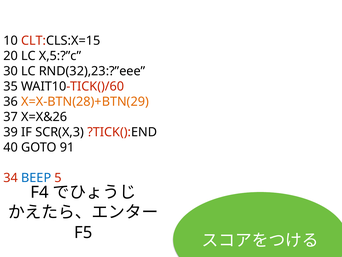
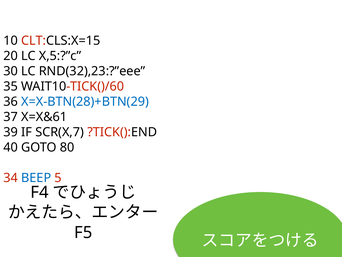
X=X-BTN(28)+BTN(29 colour: orange -> blue
X=X&26: X=X&26 -> X=X&61
SCR(X,3: SCR(X,3 -> SCR(X,7
91: 91 -> 80
